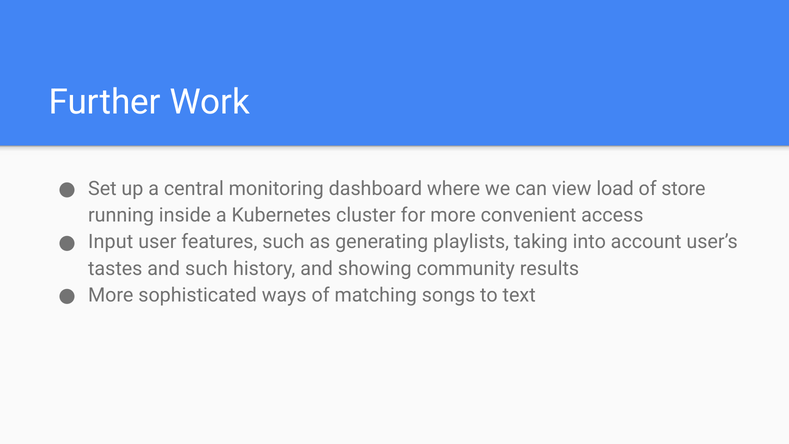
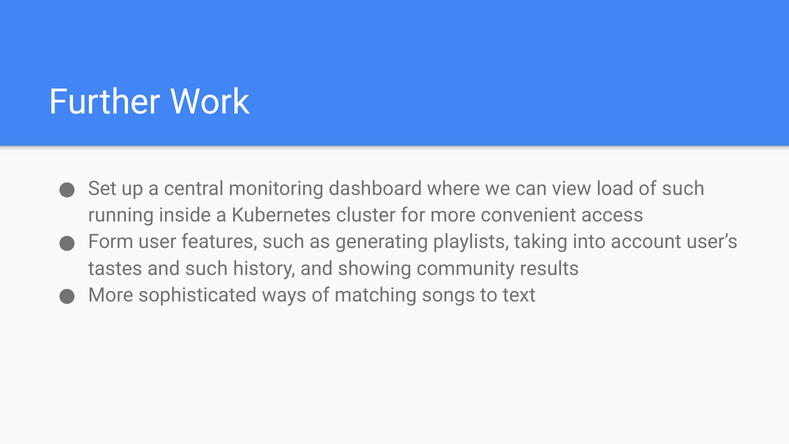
of store: store -> such
Input: Input -> Form
